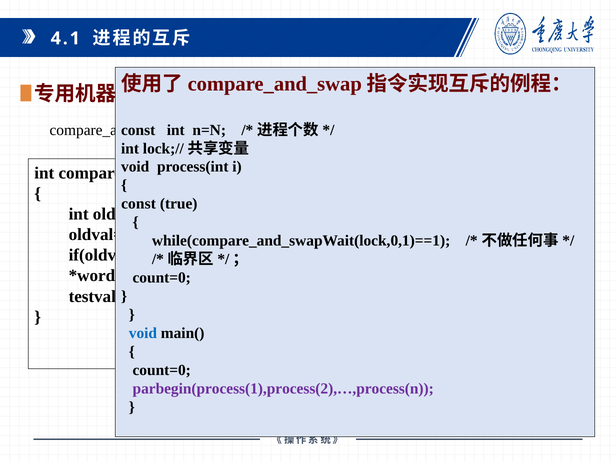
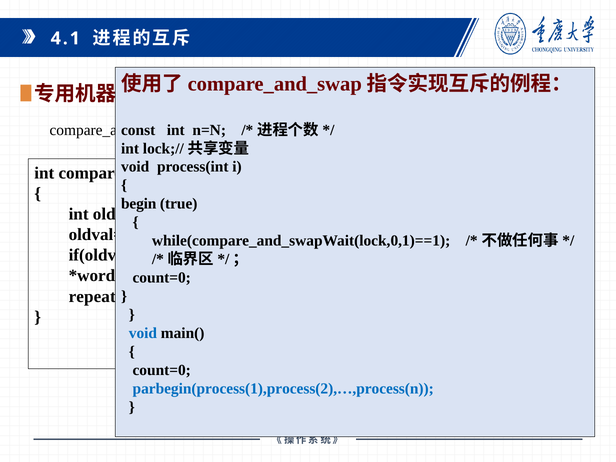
const at (139, 204): const -> begin
testval at (92, 296): testval -> repeat
parbegin(process(1),process(2),…,process(n colour: purple -> blue
